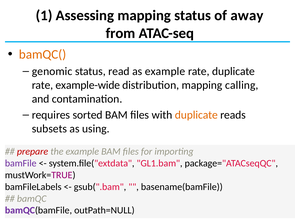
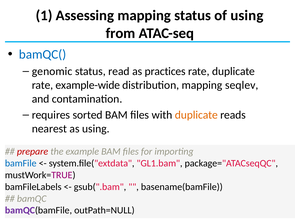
of away: away -> using
bamQC( colour: orange -> blue
as example: example -> practices
calling: calling -> seqlev
subsets: subsets -> nearest
bamFile colour: purple -> blue
